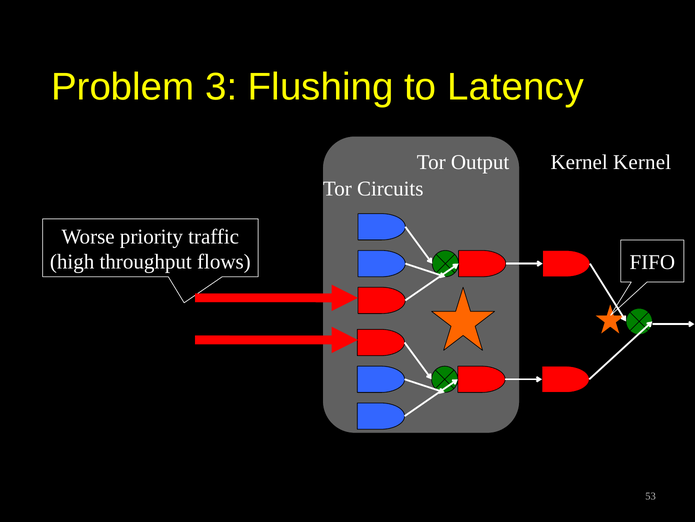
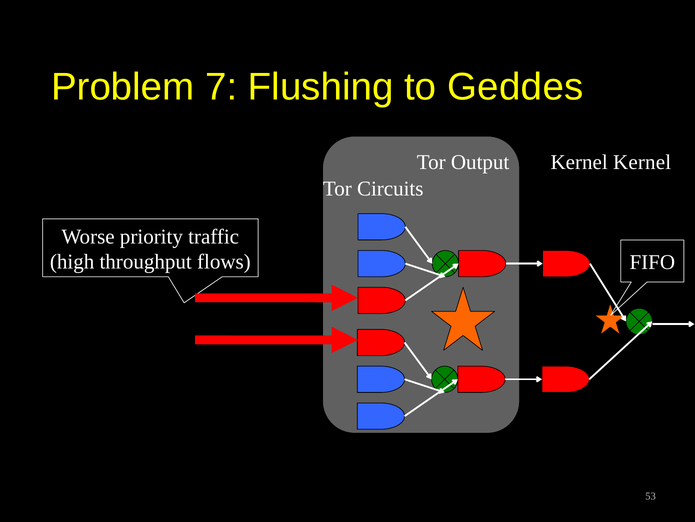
3: 3 -> 7
Latency: Latency -> Geddes
